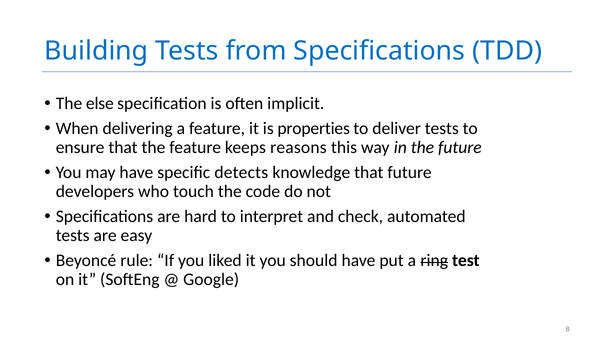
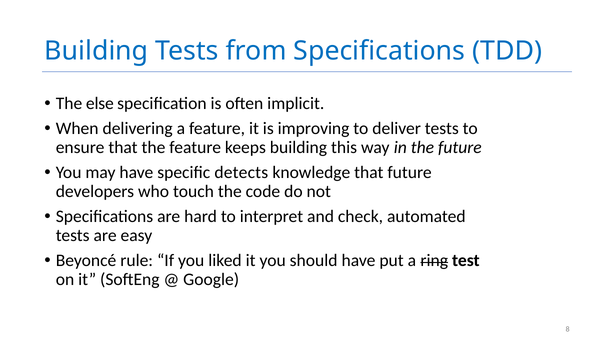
properties: properties -> improving
keeps reasons: reasons -> building
